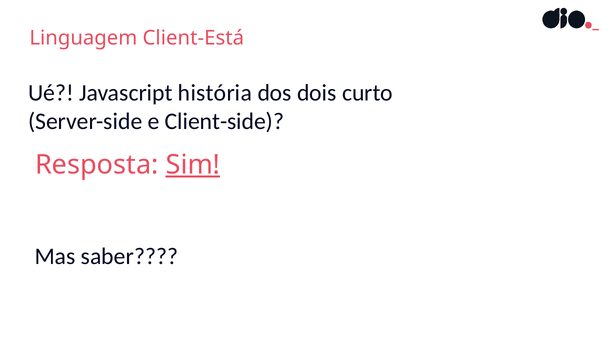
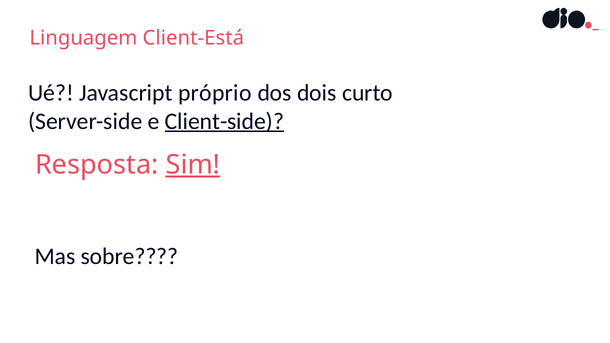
história: história -> próprio
Client-side underline: none -> present
saber: saber -> sobre
